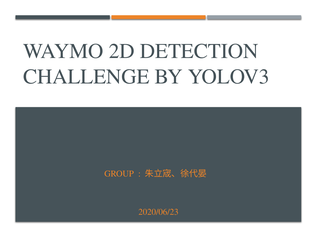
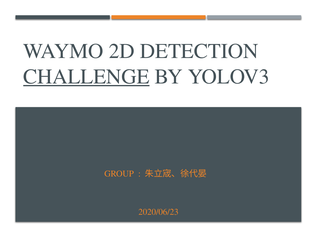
CHALLENGE underline: none -> present
